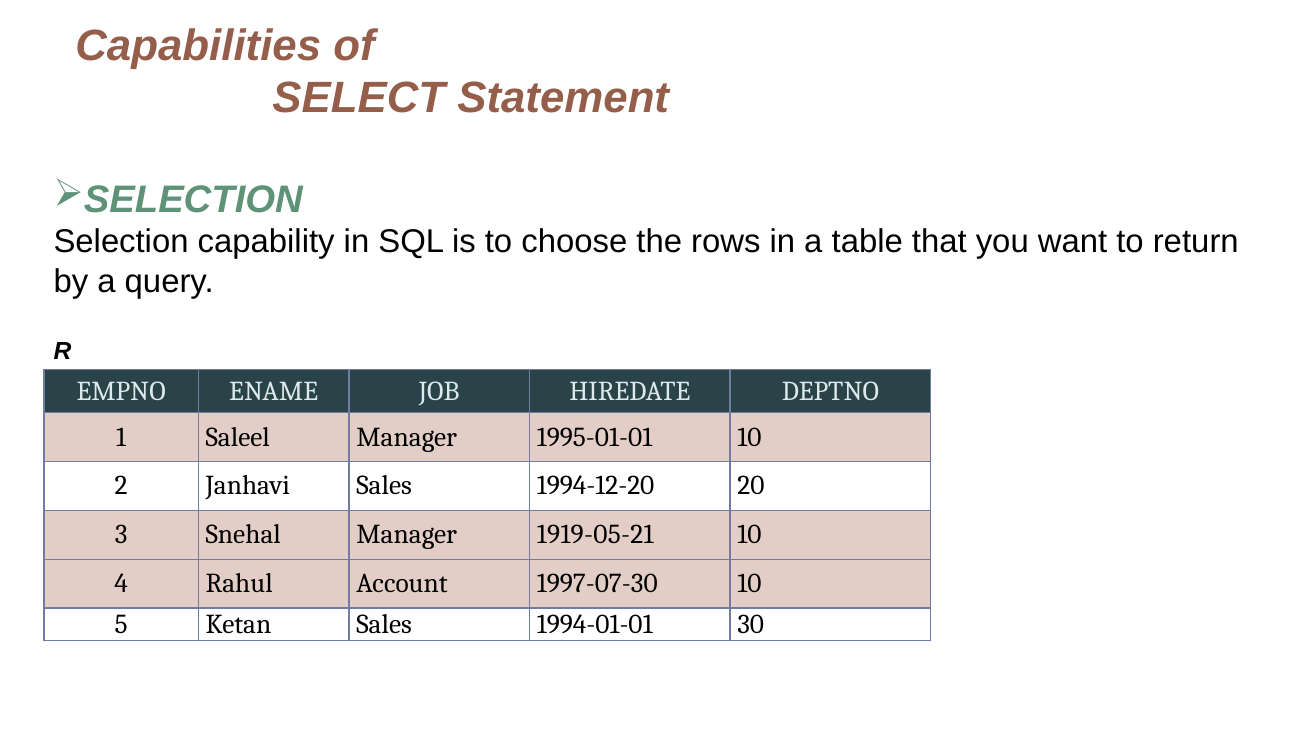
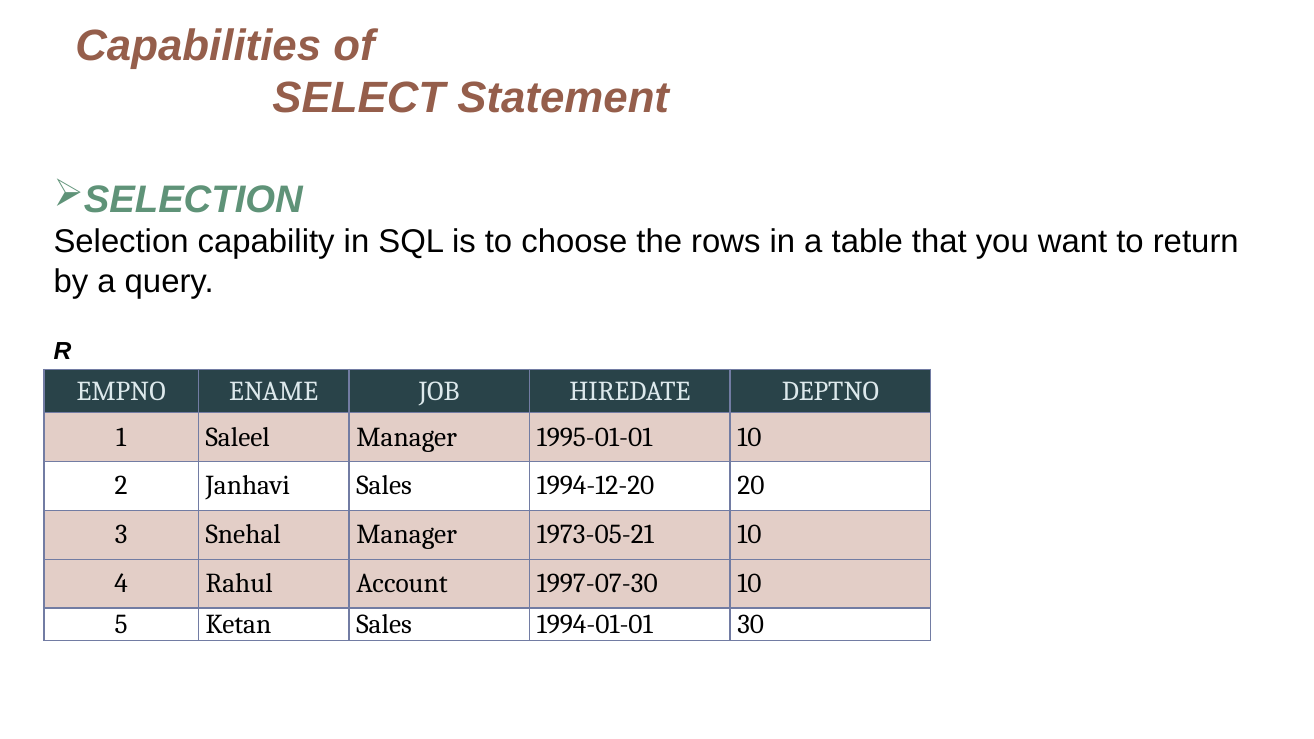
1919-05-21: 1919-05-21 -> 1973-05-21
